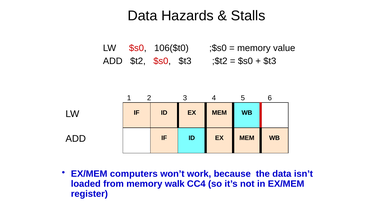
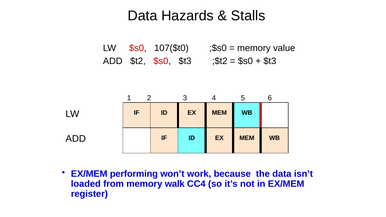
106($t0: 106($t0 -> 107($t0
computers: computers -> performing
